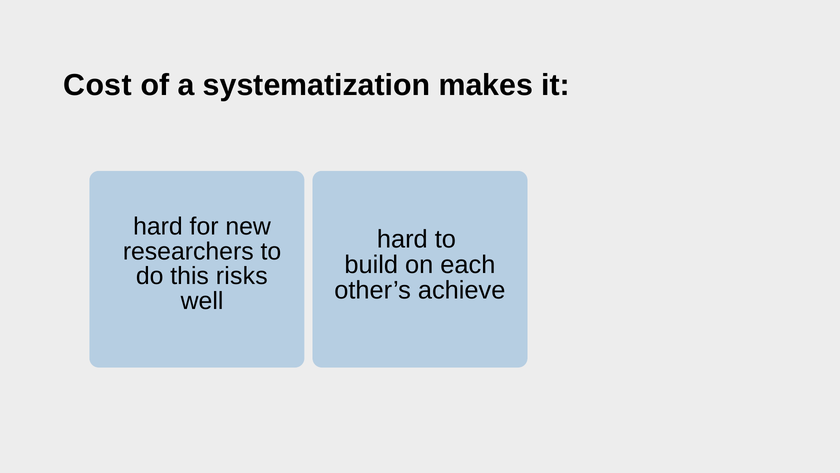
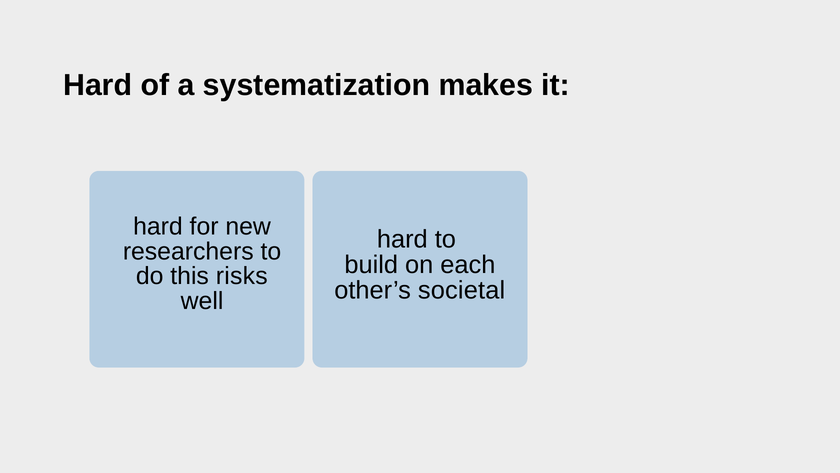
Cost at (98, 85): Cost -> Hard
achieve: achieve -> societal
